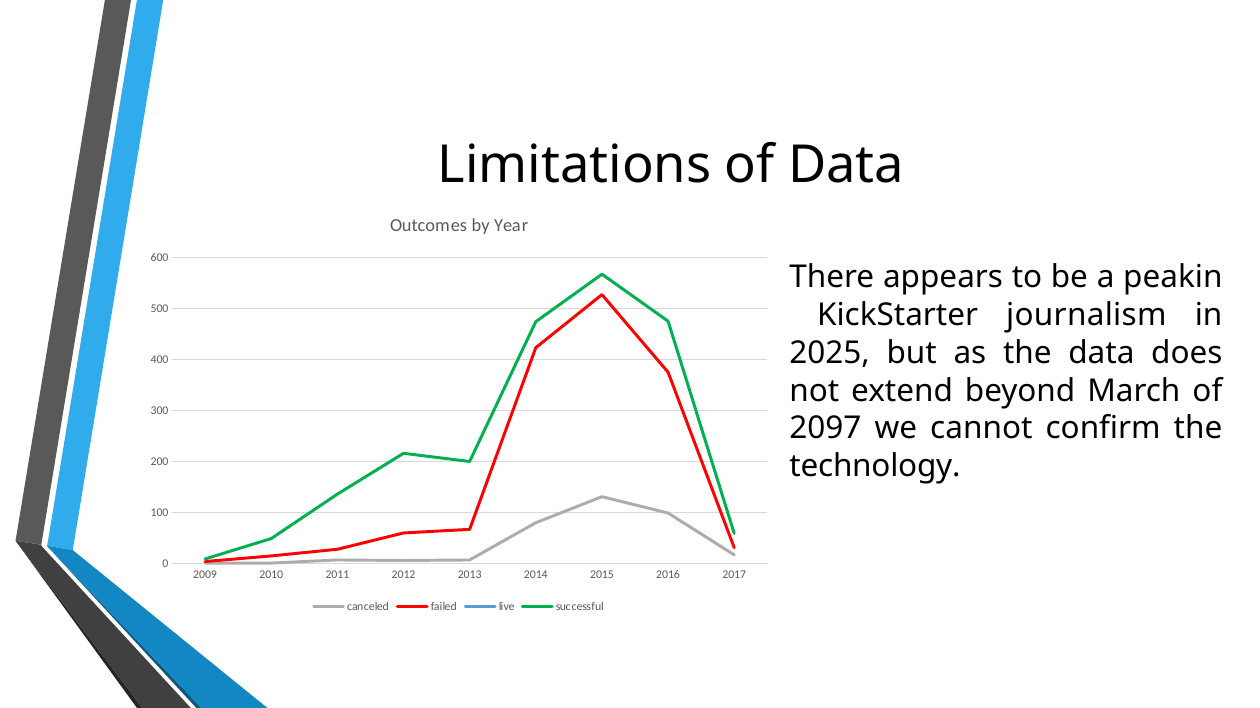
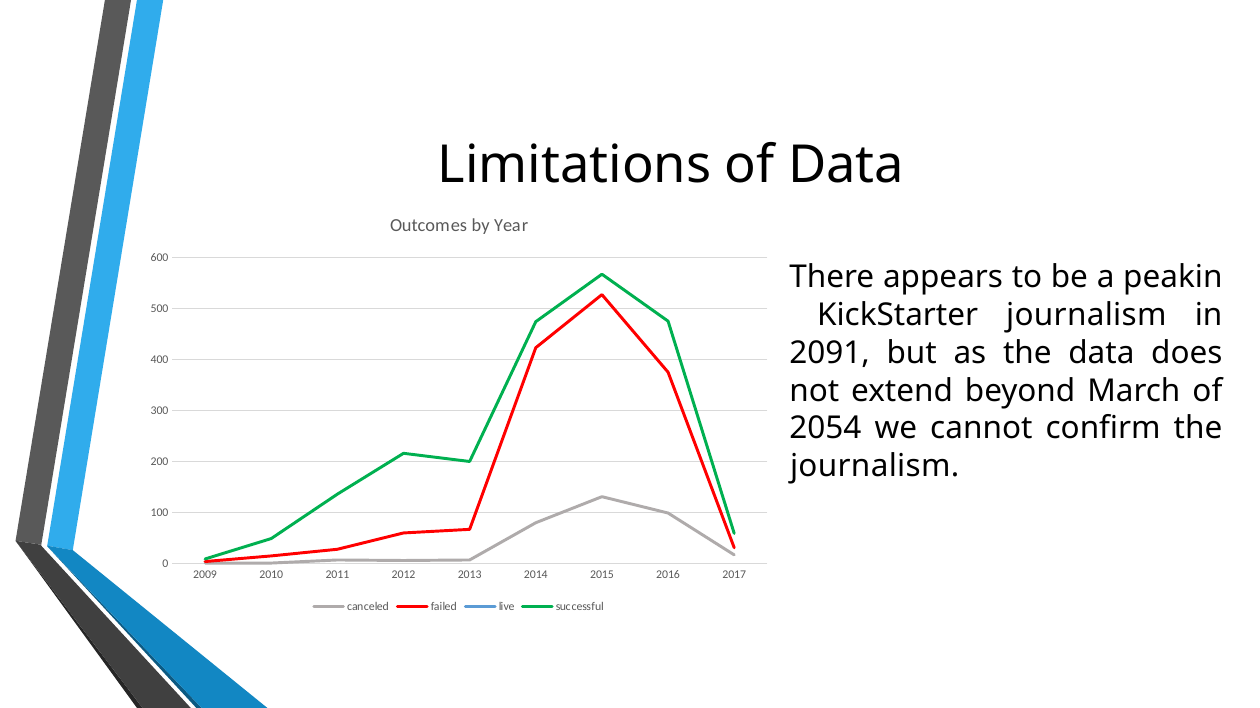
2025: 2025 -> 2091
2097: 2097 -> 2054
technology at (875, 467): technology -> journalism
